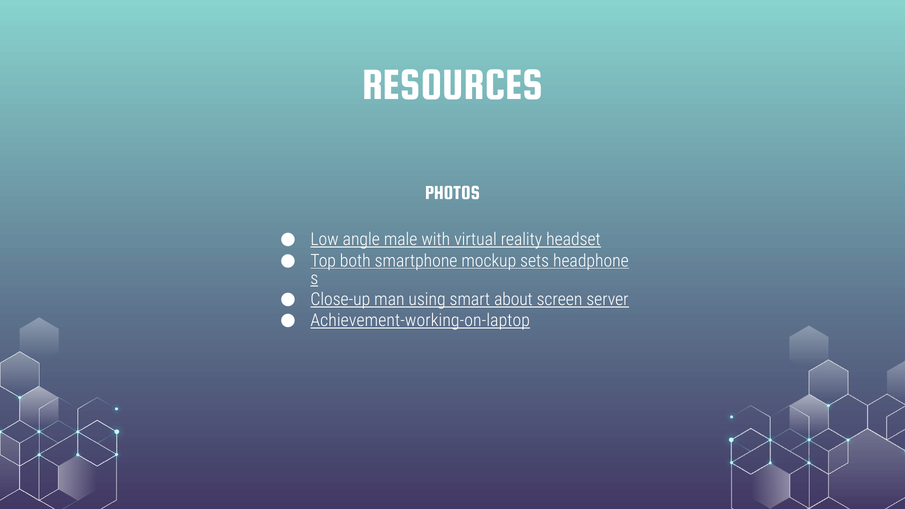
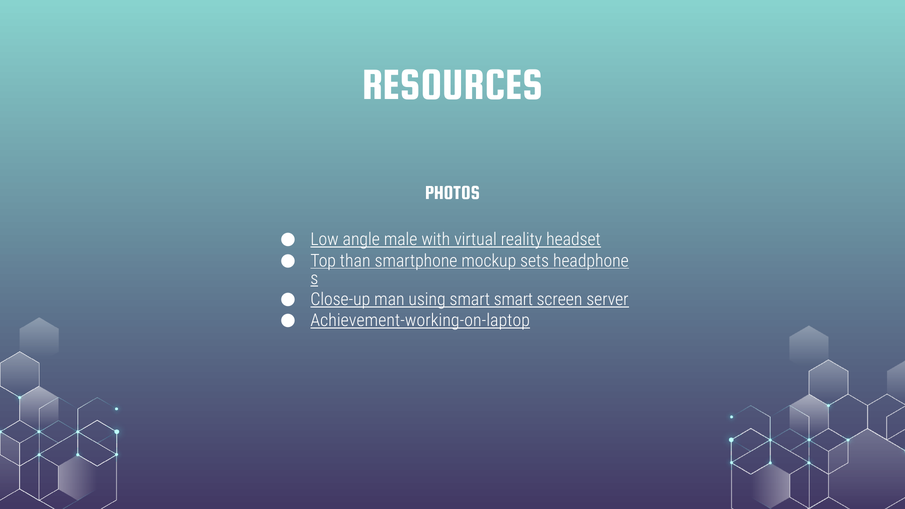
both: both -> than
smart about: about -> smart
